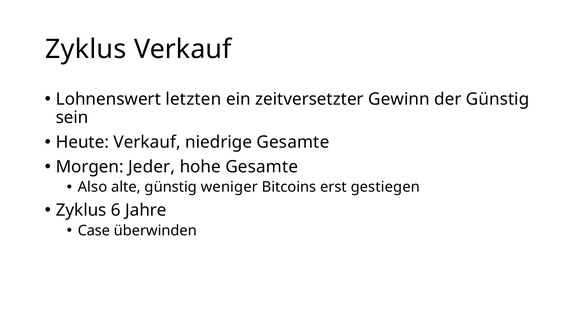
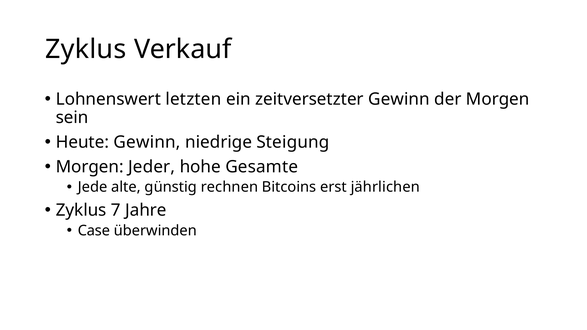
der Günstig: Günstig -> Morgen
Heute Verkauf: Verkauf -> Gewinn
niedrige Gesamte: Gesamte -> Steigung
Also: Also -> Jede
weniger: weniger -> rechnen
gestiegen: gestiegen -> jährlichen
6: 6 -> 7
